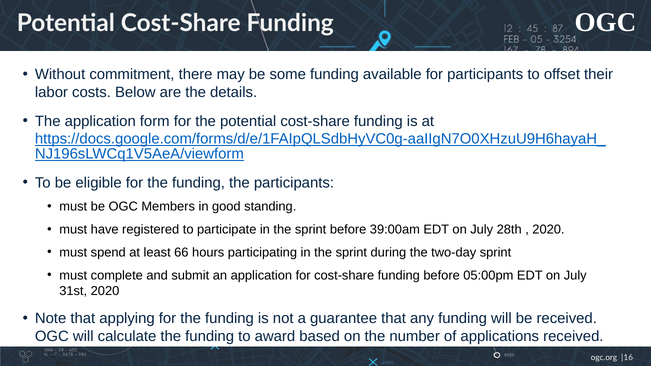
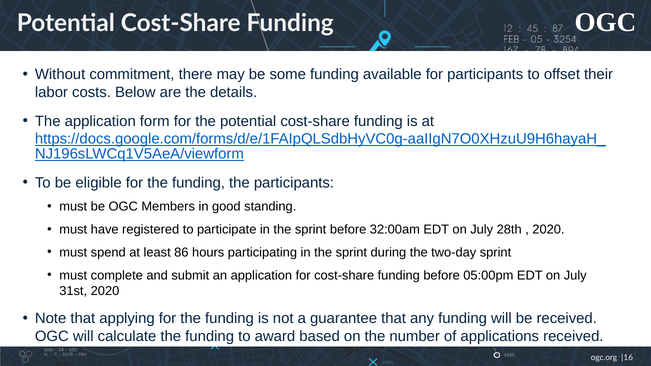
39:00am: 39:00am -> 32:00am
66: 66 -> 86
